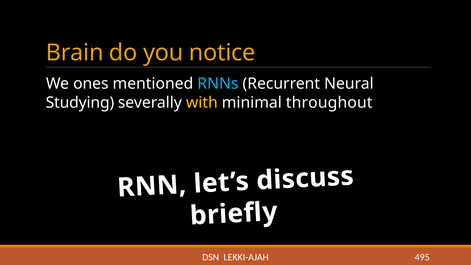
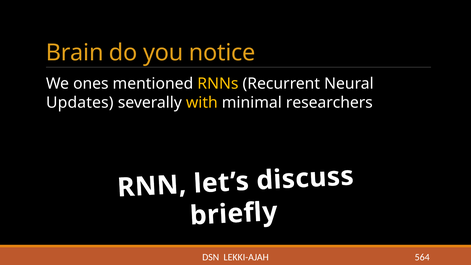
RNNs colour: light blue -> yellow
Studying: Studying -> Updates
throughout: throughout -> researchers
495: 495 -> 564
